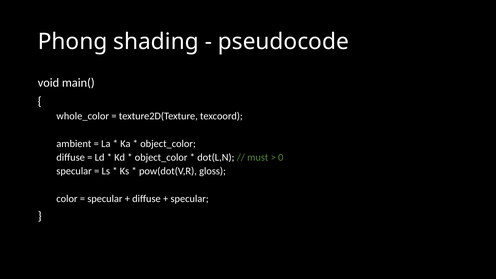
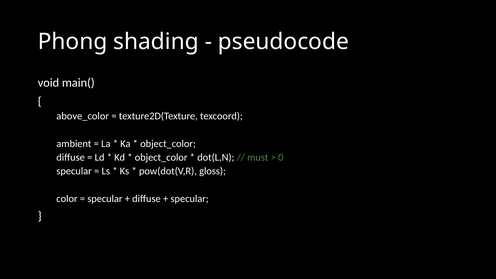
whole_color: whole_color -> above_color
